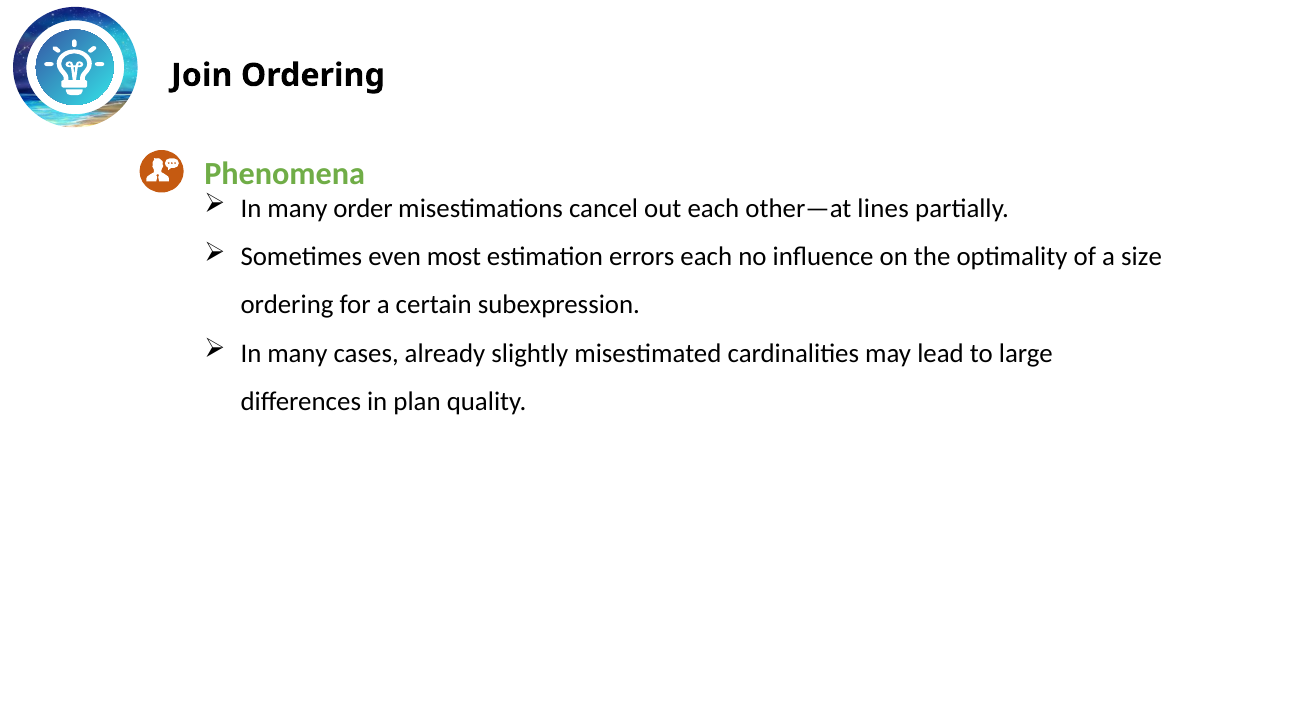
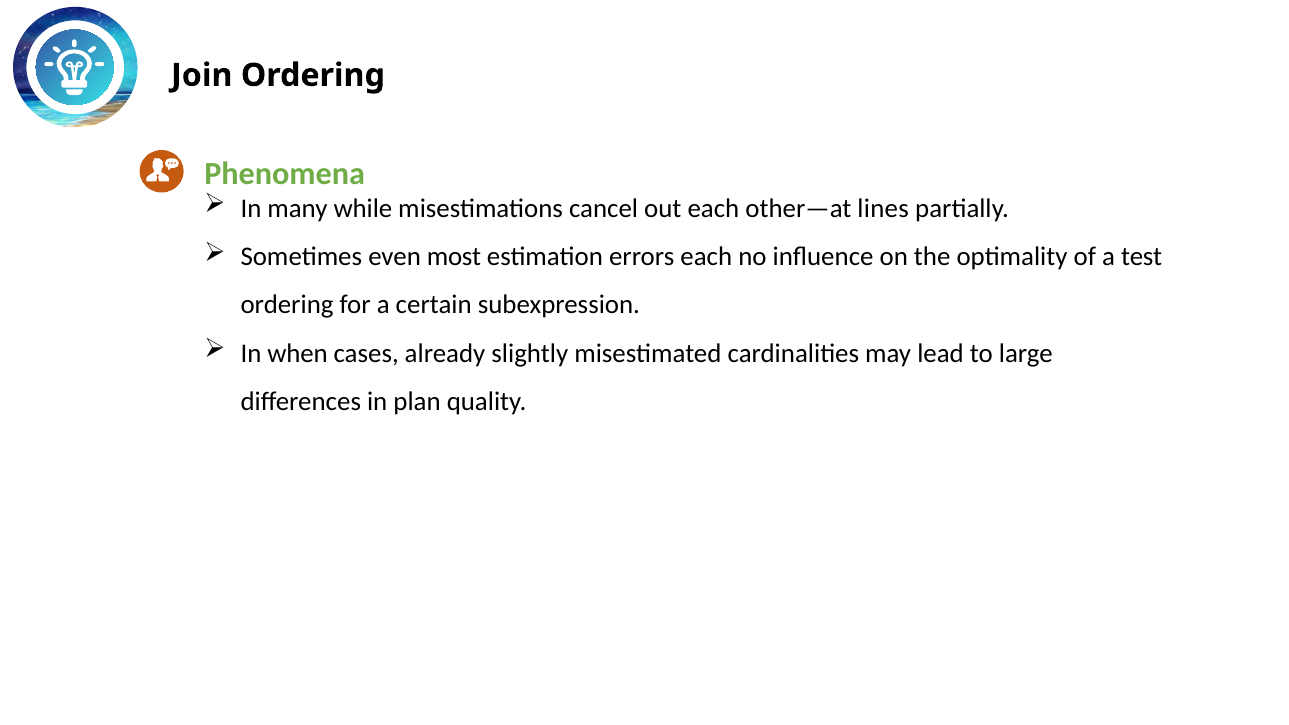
order: order -> while
size: size -> test
many at (297, 353): many -> when
